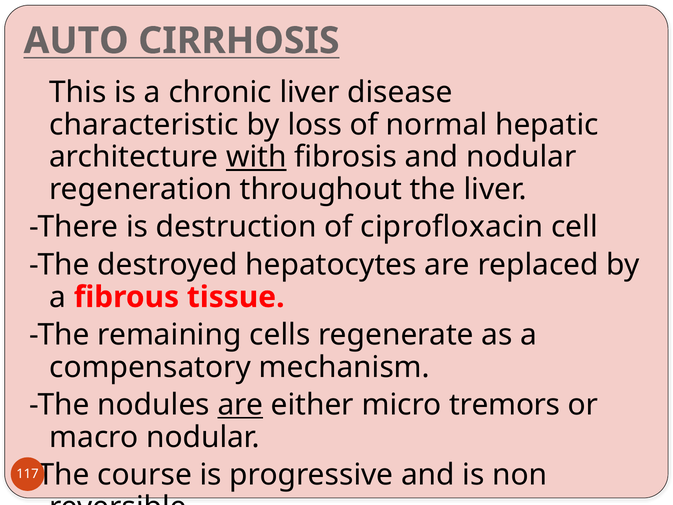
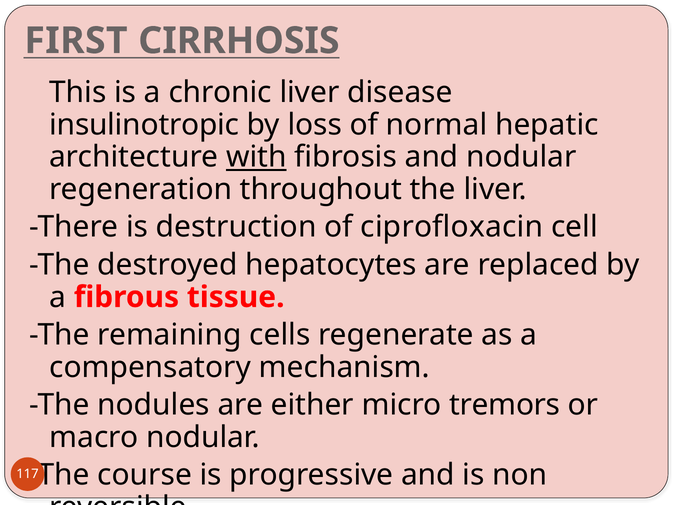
AUTO: AUTO -> FIRST
characteristic: characteristic -> insulinotropic
are at (240, 405) underline: present -> none
